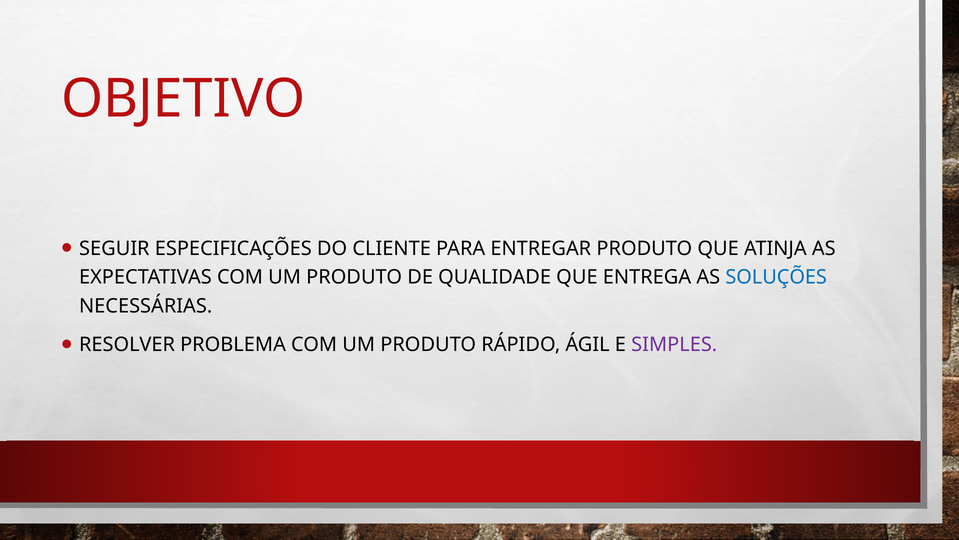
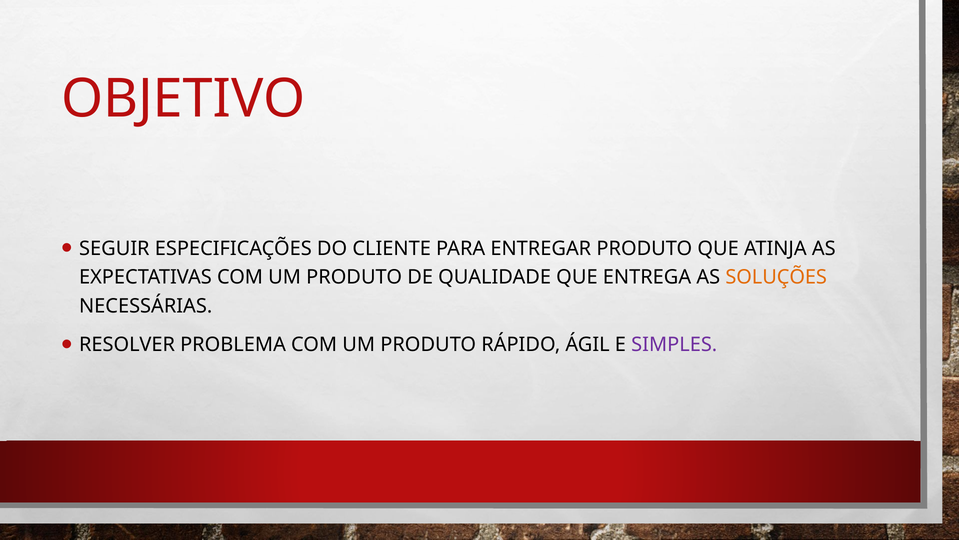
SOLUÇÕES colour: blue -> orange
